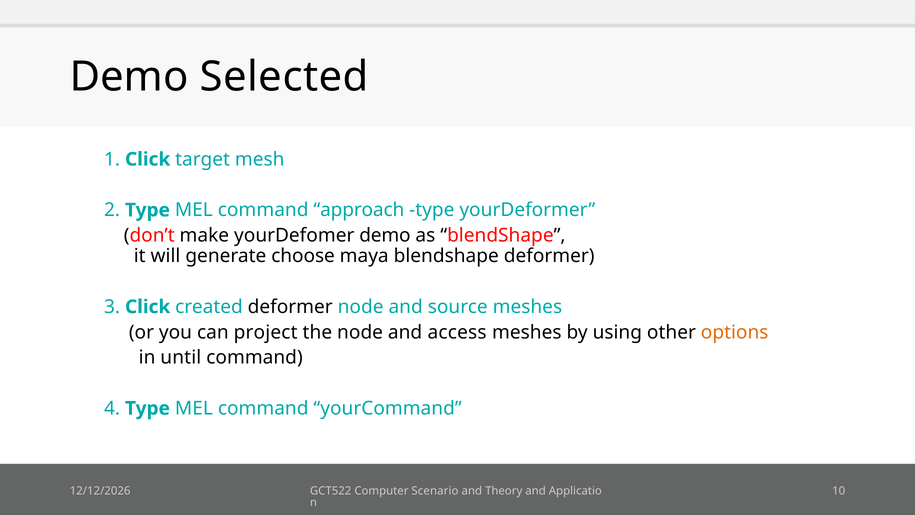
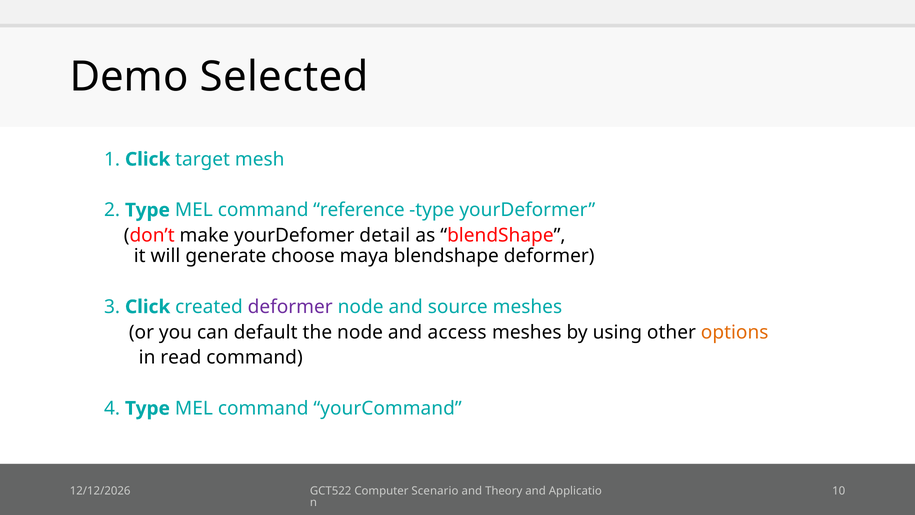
approach: approach -> reference
yourDefomer demo: demo -> detail
deformer at (290, 307) colour: black -> purple
project: project -> default
until: until -> read
